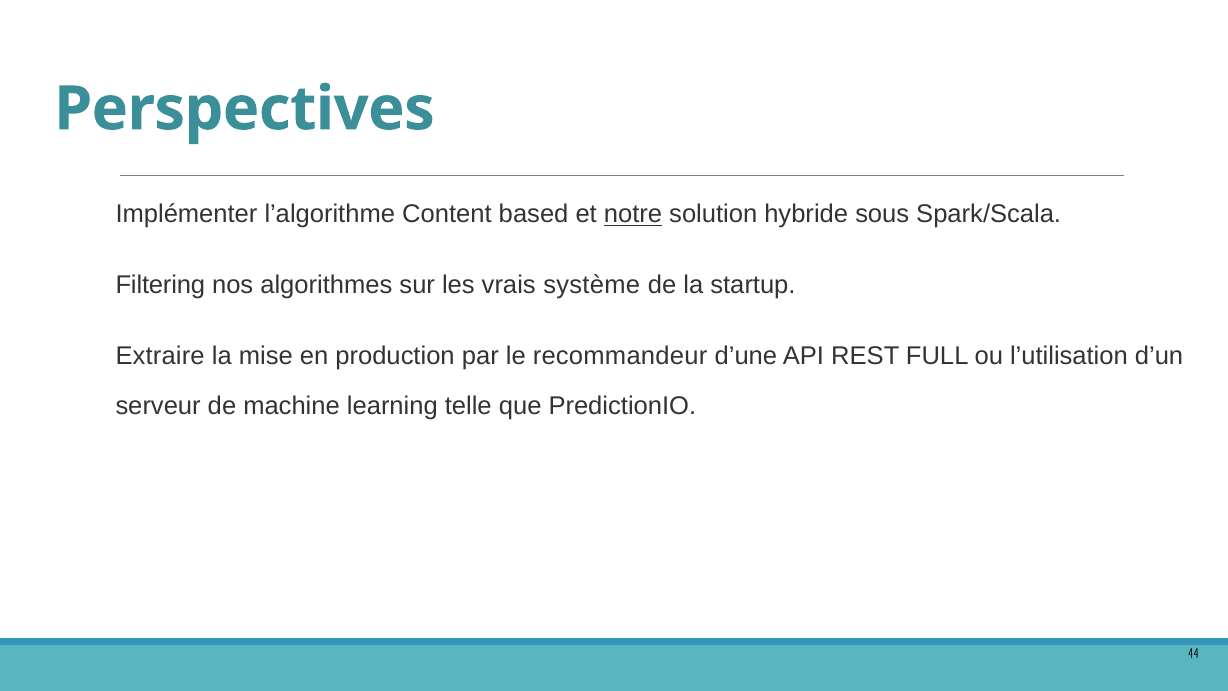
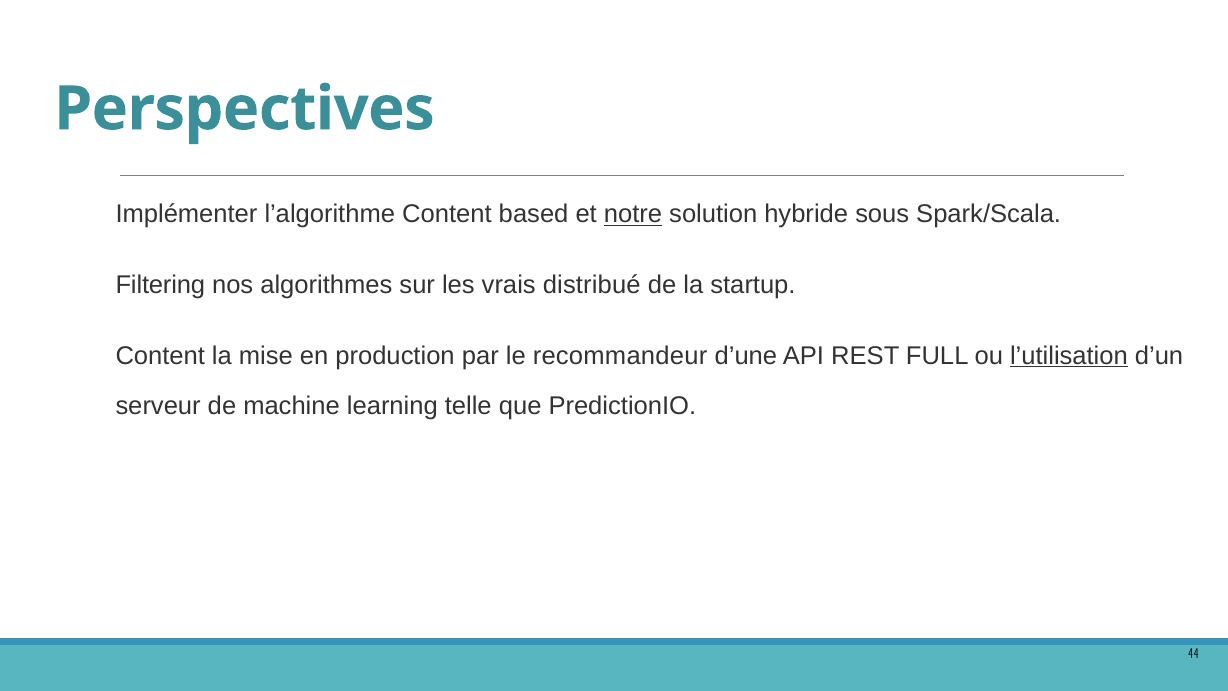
système: système -> distribué
Extraire at (160, 355): Extraire -> Content
l’utilisation underline: none -> present
